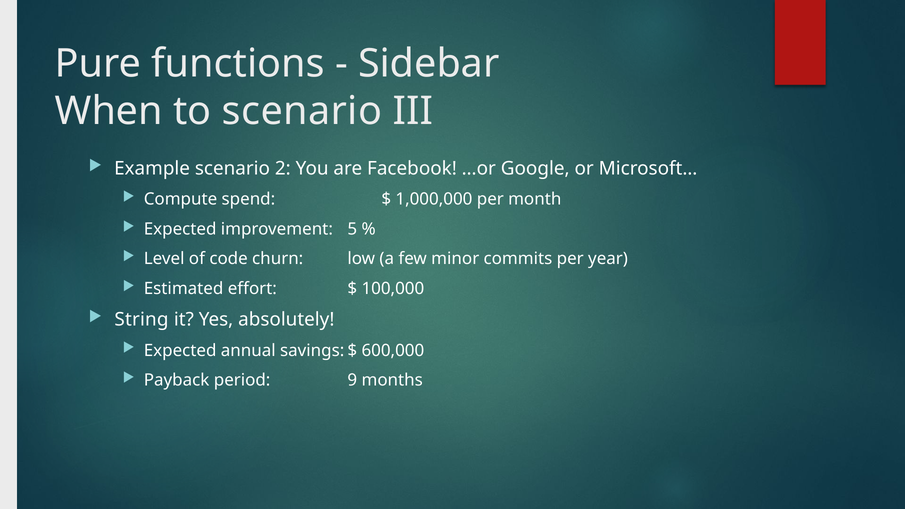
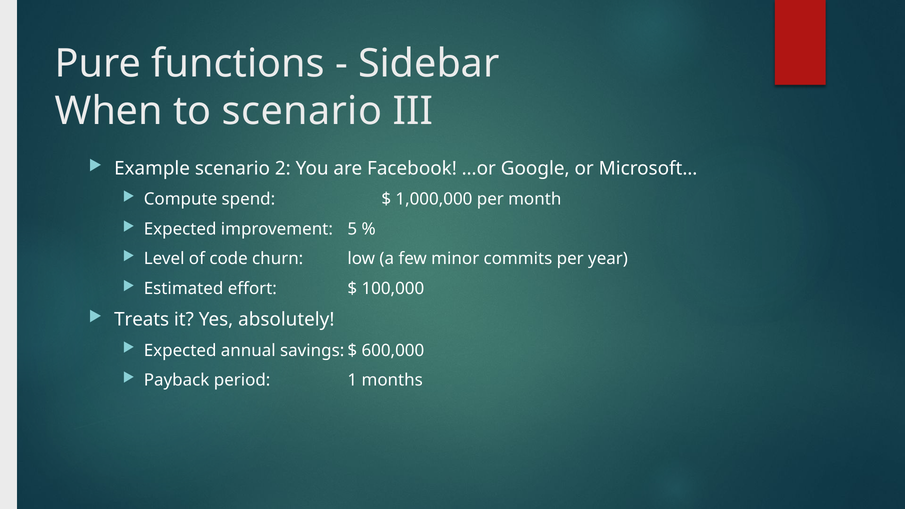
String: String -> Treats
9: 9 -> 1
